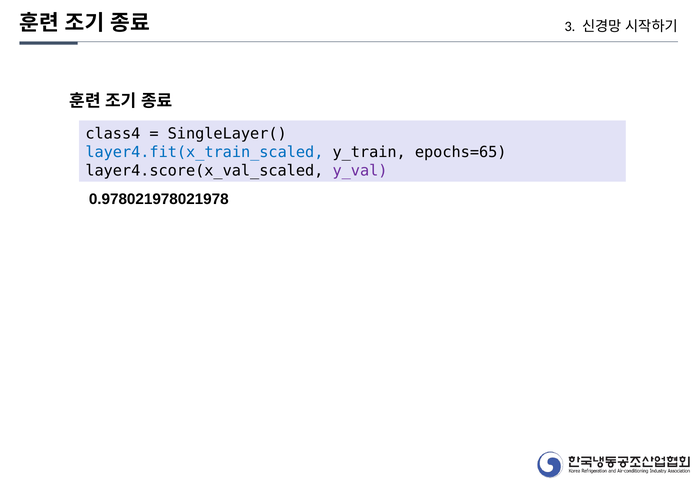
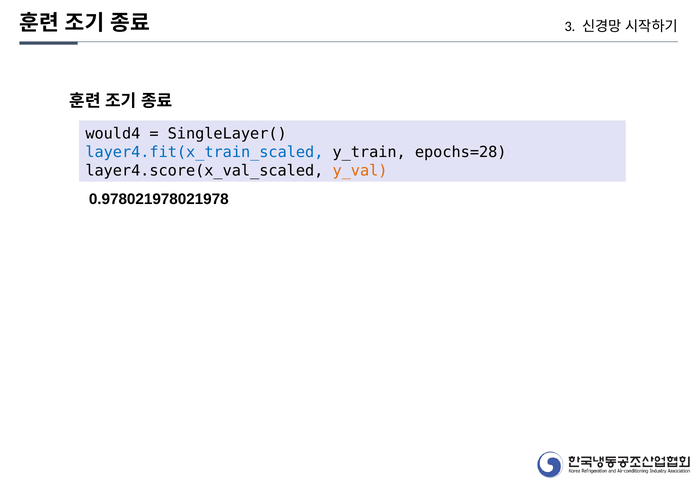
class4: class4 -> would4
epochs=65: epochs=65 -> epochs=28
y_val colour: purple -> orange
